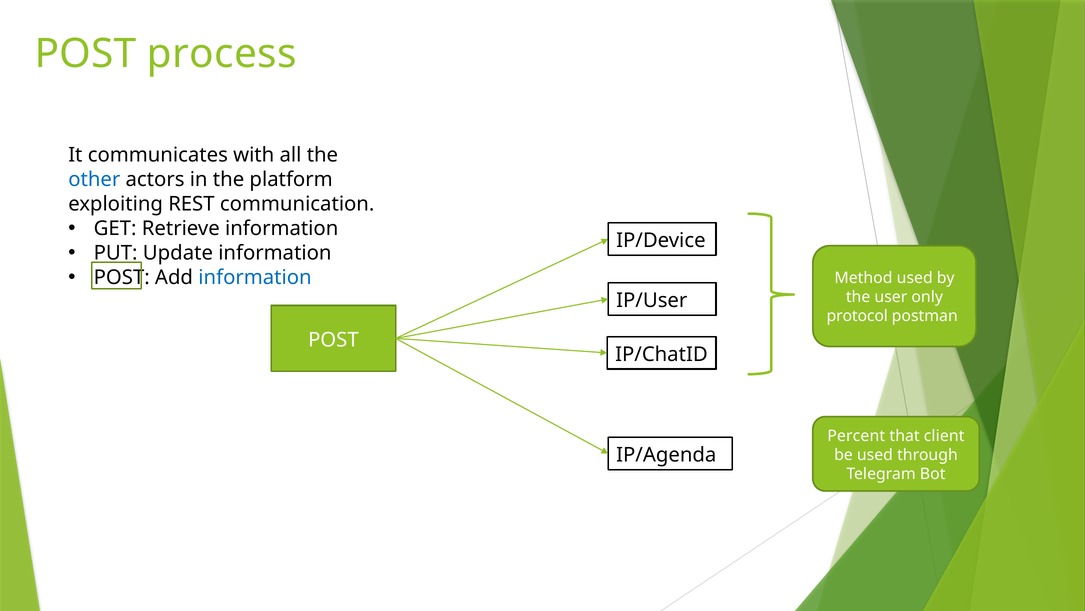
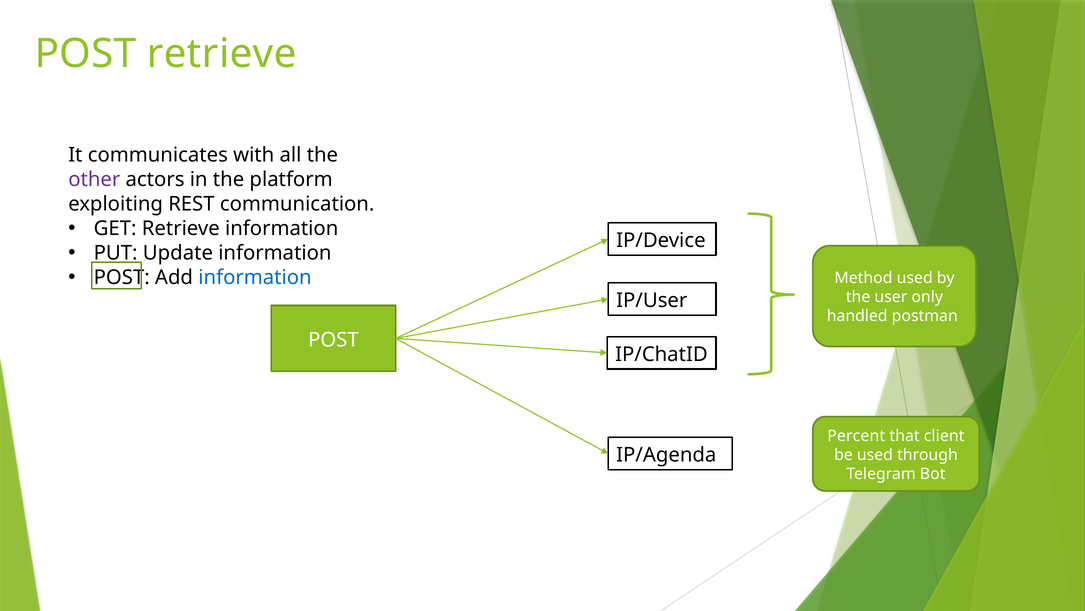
POST process: process -> retrieve
other colour: blue -> purple
protocol: protocol -> handled
